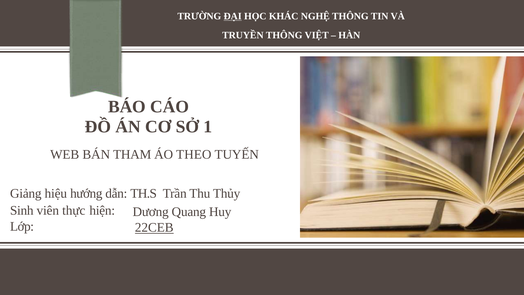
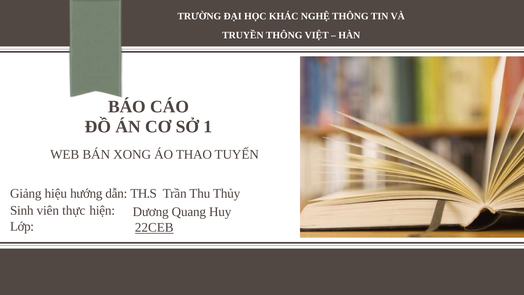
ĐẠI underline: present -> none
THAM: THAM -> XONG
THEO: THEO -> THAO
